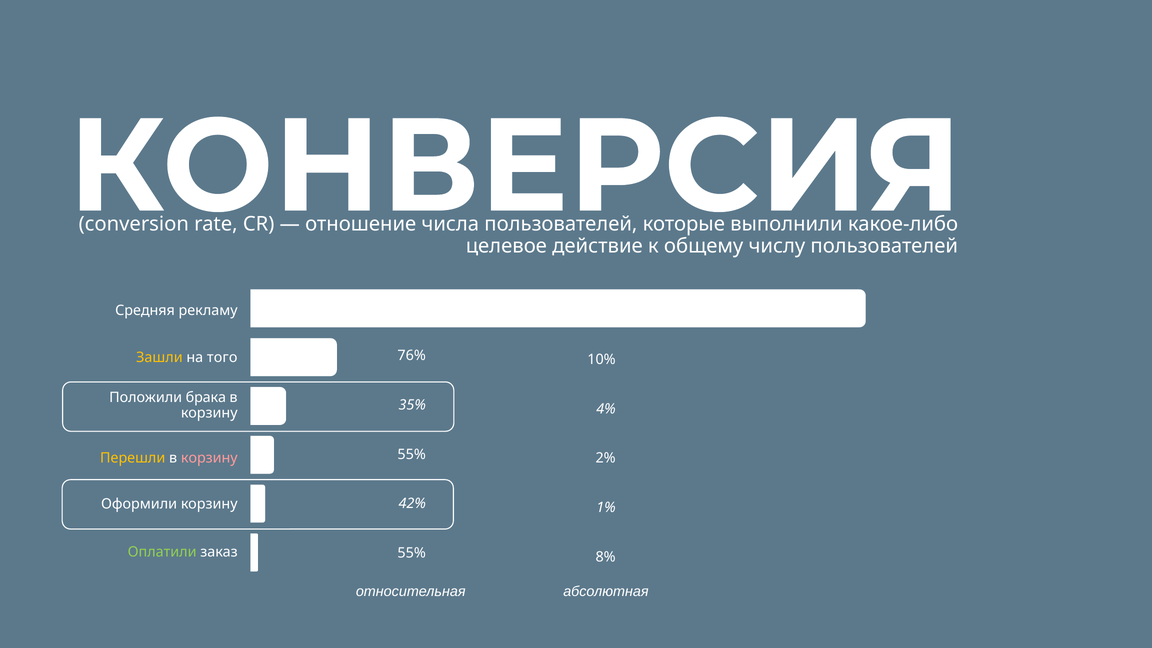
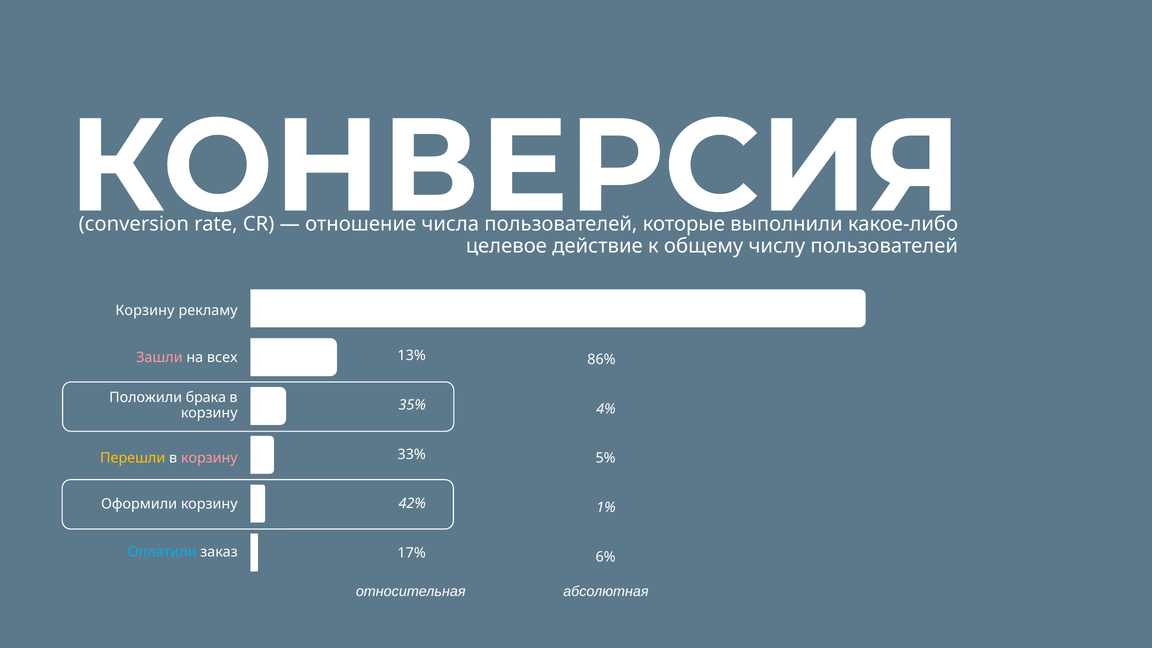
Средняя at (145, 310): Средняя -> Корзину
76%: 76% -> 13%
Зашли colour: yellow -> pink
того: того -> всех
10%: 10% -> 86%
55% at (412, 454): 55% -> 33%
2%: 2% -> 5%
Оплатили colour: light green -> light blue
55% at (412, 553): 55% -> 17%
8%: 8% -> 6%
